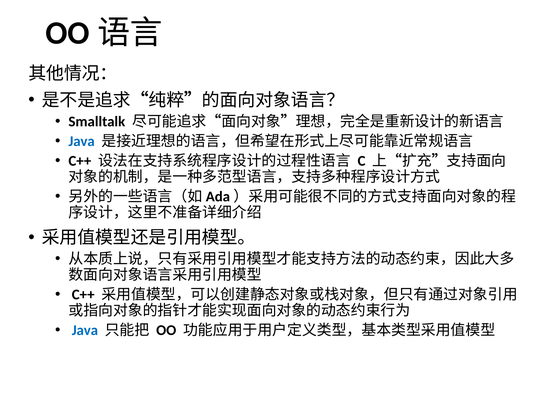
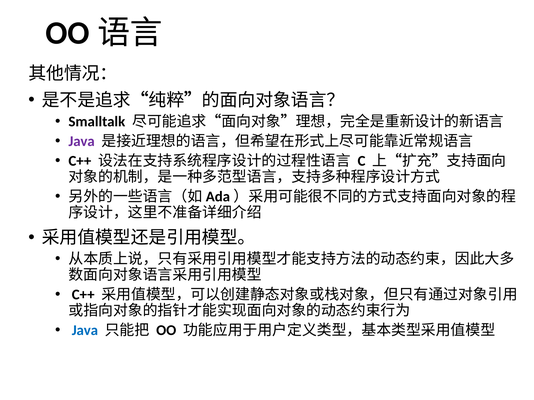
Java at (82, 141) colour: blue -> purple
